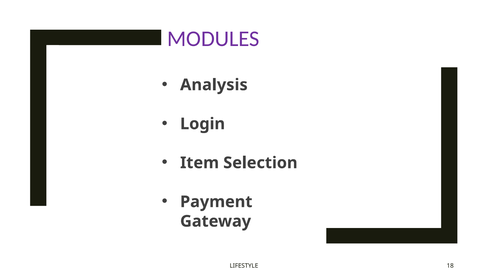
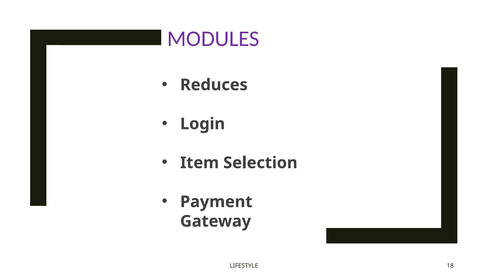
Analysis: Analysis -> Reduces
